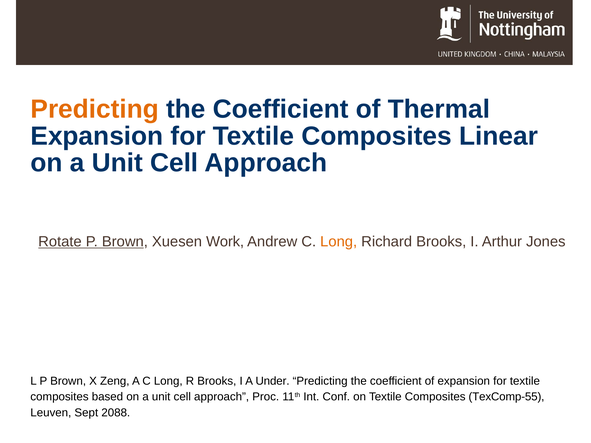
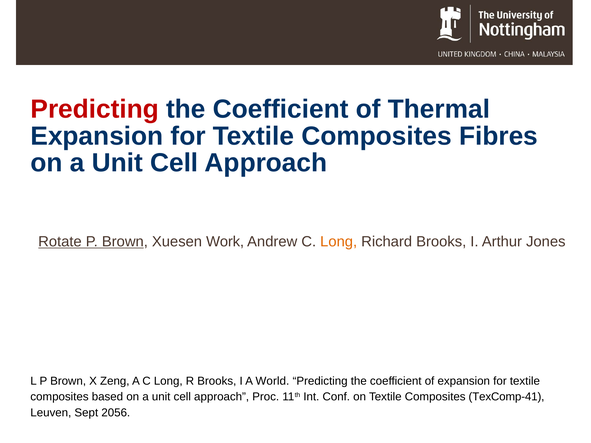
Predicting at (95, 109) colour: orange -> red
Linear: Linear -> Fibres
Under: Under -> World
TexComp-55: TexComp-55 -> TexComp-41
2088: 2088 -> 2056
